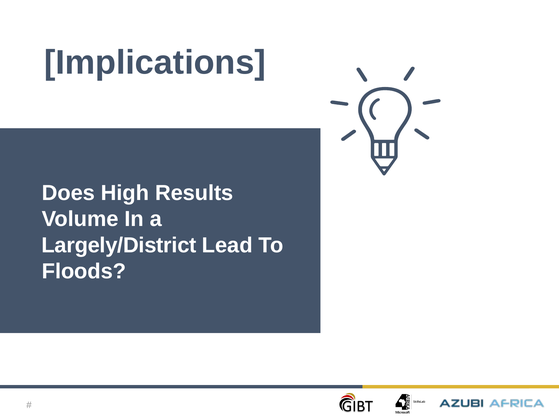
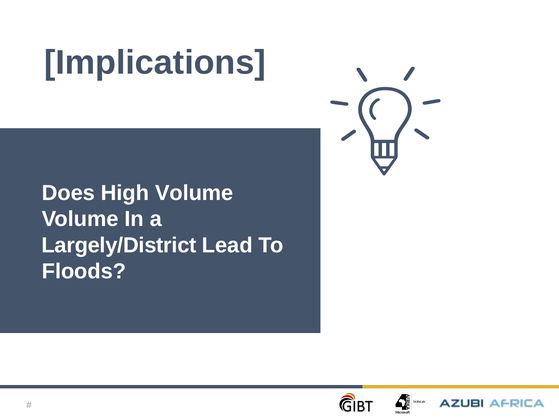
High Results: Results -> Volume
